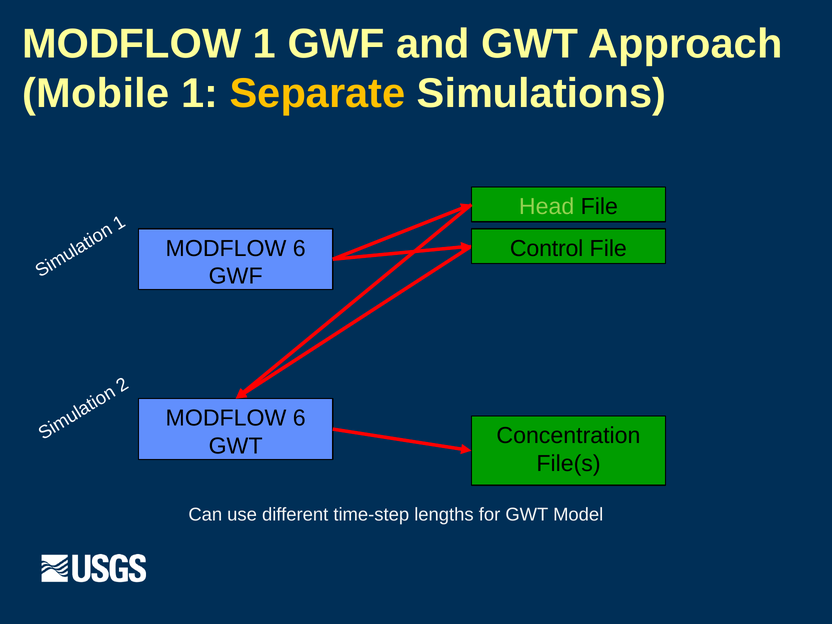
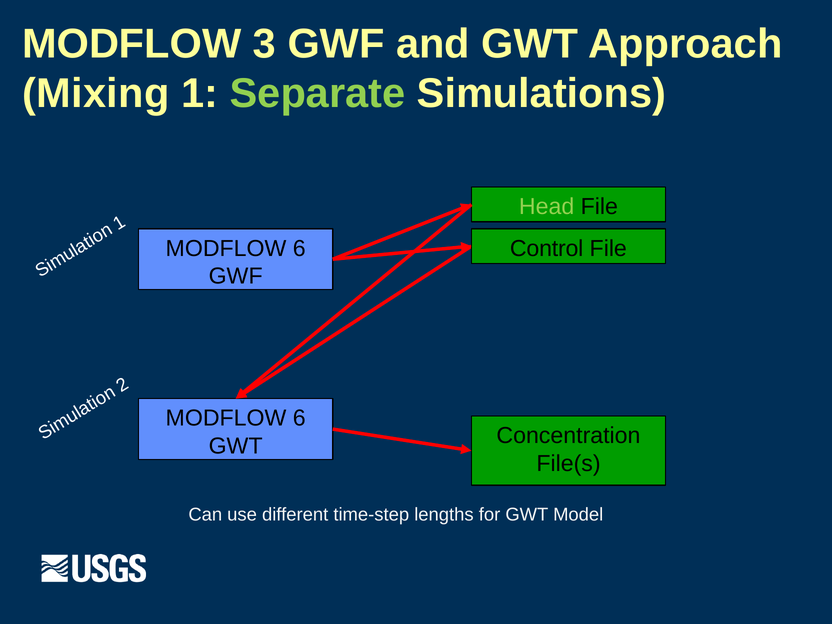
MODFLOW 1: 1 -> 3
Mobile: Mobile -> Mixing
Separate colour: yellow -> light green
